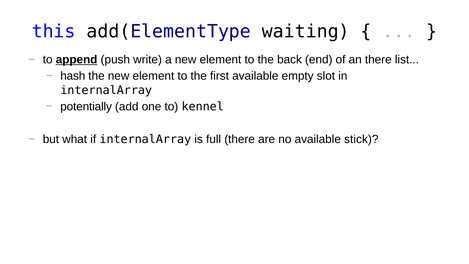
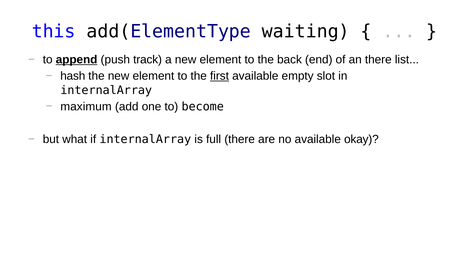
write: write -> track
first underline: none -> present
potentially: potentially -> maximum
kennel: kennel -> become
stick: stick -> okay
